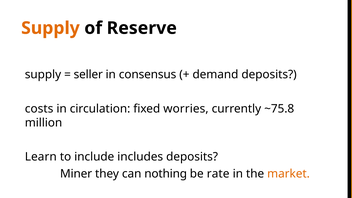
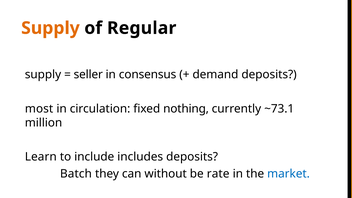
Reserve: Reserve -> Regular
costs: costs -> most
worries: worries -> nothing
~75.8: ~75.8 -> ~73.1
Miner: Miner -> Batch
nothing: nothing -> without
market colour: orange -> blue
